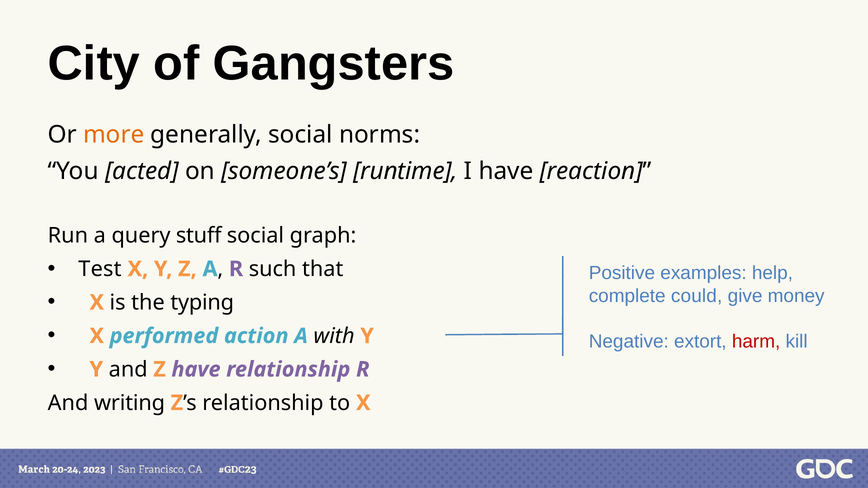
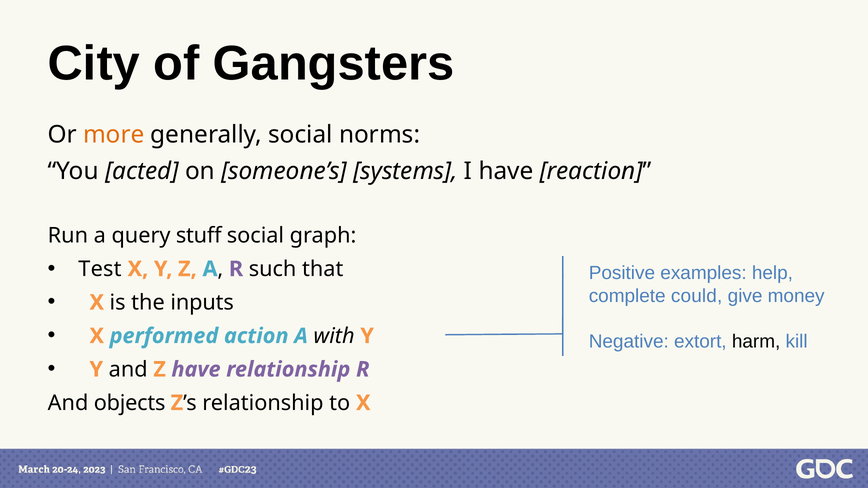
runtime: runtime -> systems
typing: typing -> inputs
harm colour: red -> black
writing: writing -> objects
